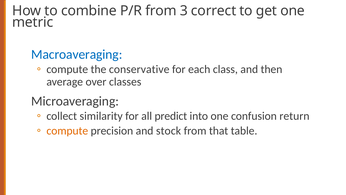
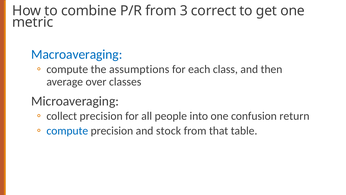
conservative: conservative -> assumptions
collect similarity: similarity -> precision
predict: predict -> people
compute at (67, 131) colour: orange -> blue
